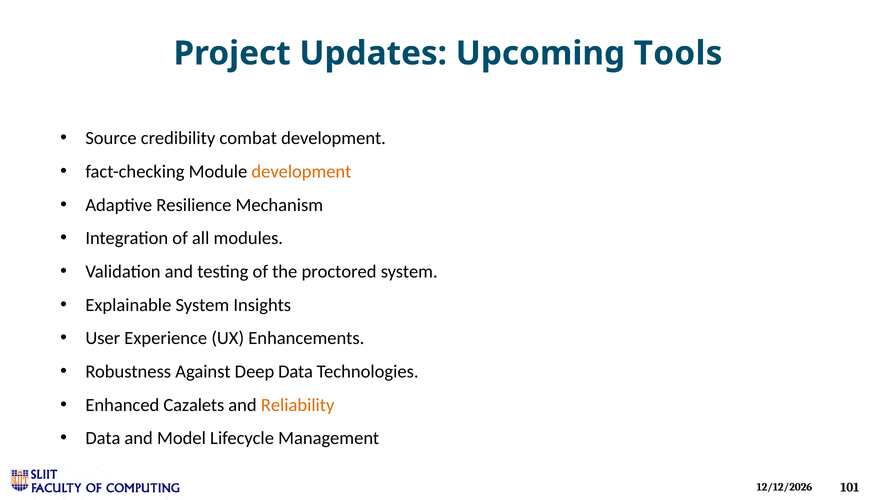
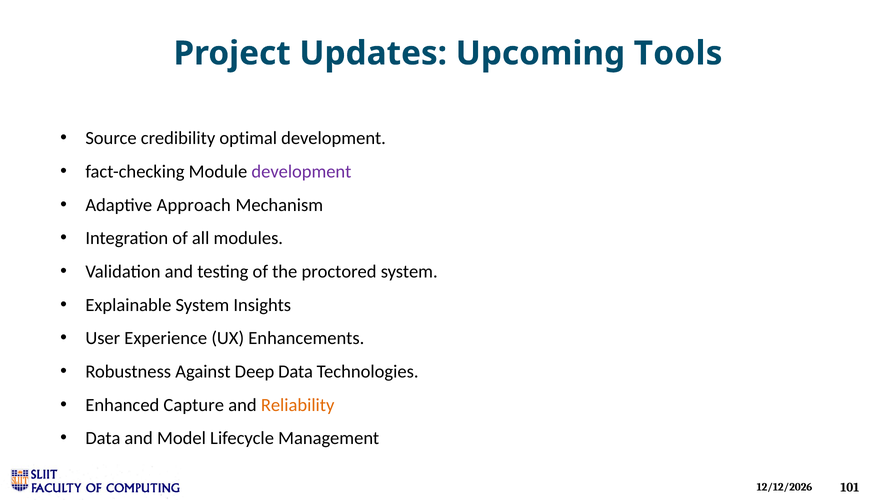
combat: combat -> optimal
development at (301, 172) colour: orange -> purple
Resilience: Resilience -> Approach
Cazalets: Cazalets -> Capture
